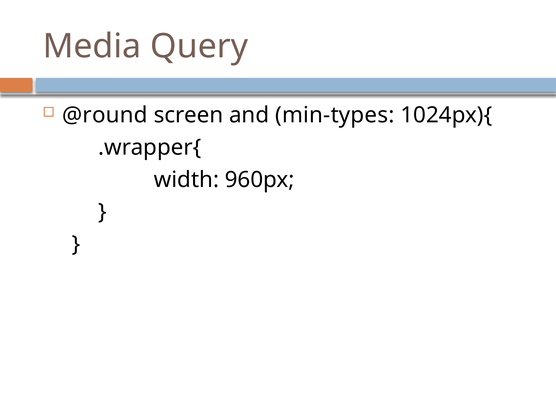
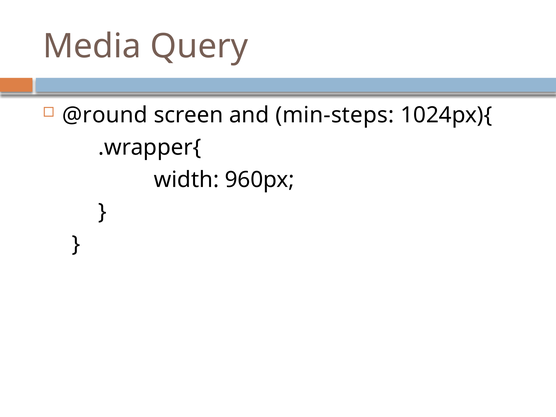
min-types: min-types -> min-steps
